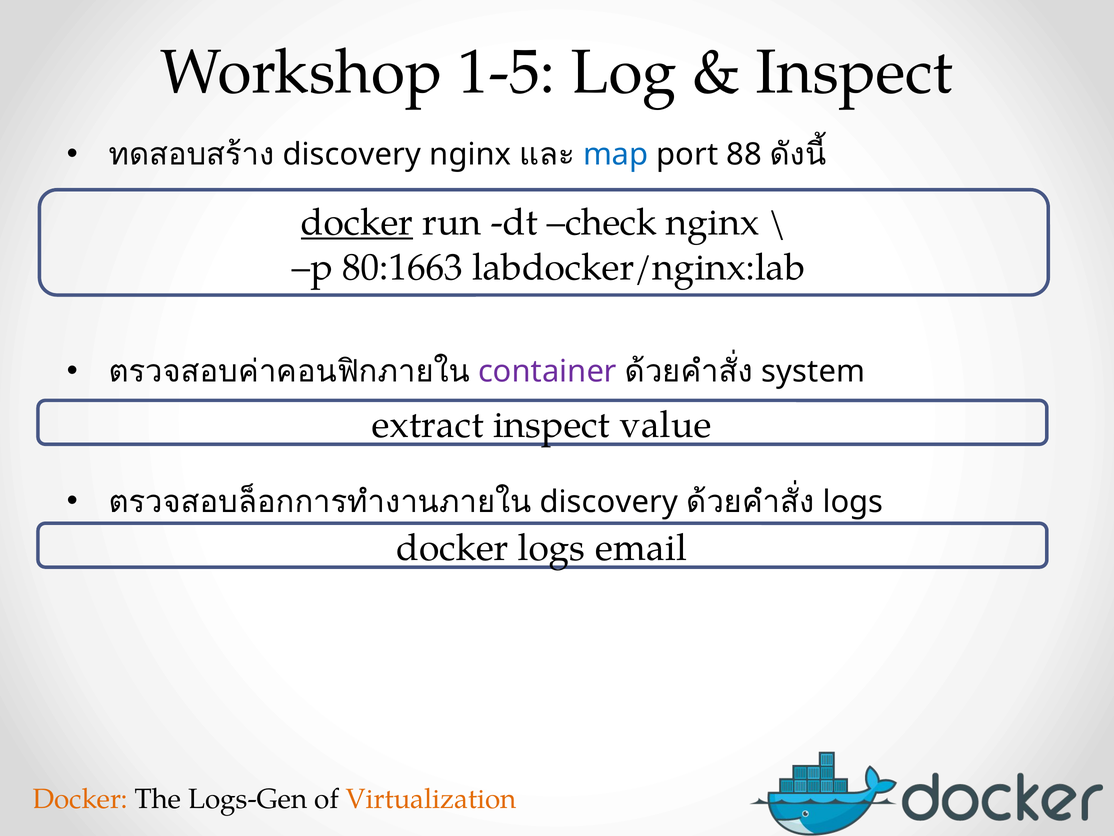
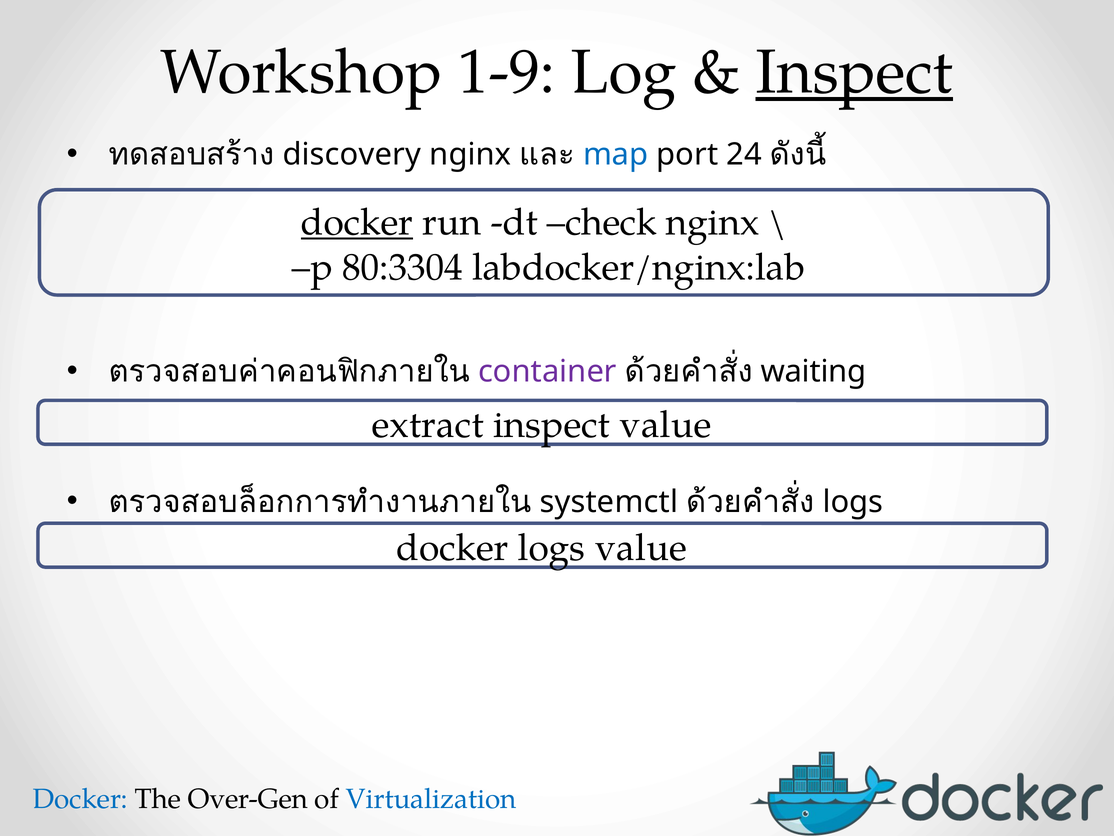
1-5: 1-5 -> 1-9
Inspect at (854, 72) underline: none -> present
88: 88 -> 24
80:1663: 80:1663 -> 80:3304
system: system -> waiting
discovery at (609, 502): discovery -> systemctl
logs email: email -> value
Docker at (80, 799) colour: orange -> blue
Logs-Gen: Logs-Gen -> Over-Gen
Virtualization colour: orange -> blue
